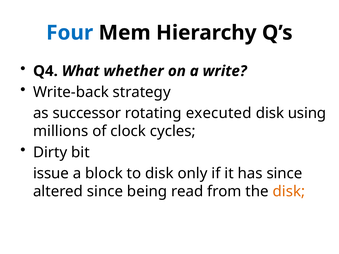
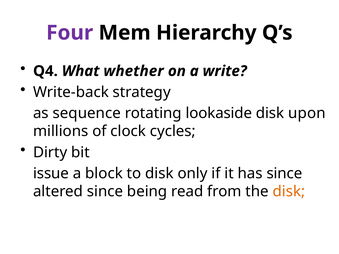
Four colour: blue -> purple
successor: successor -> sequence
executed: executed -> lookaside
using: using -> upon
